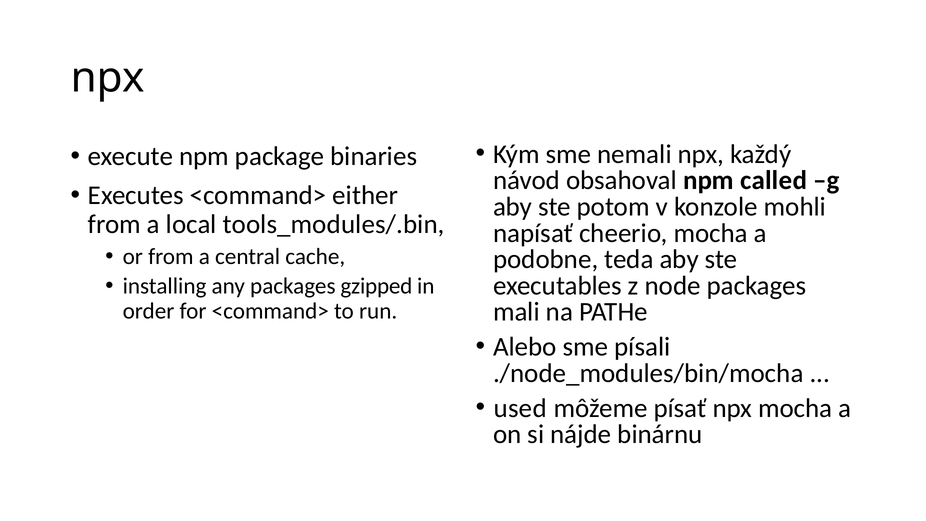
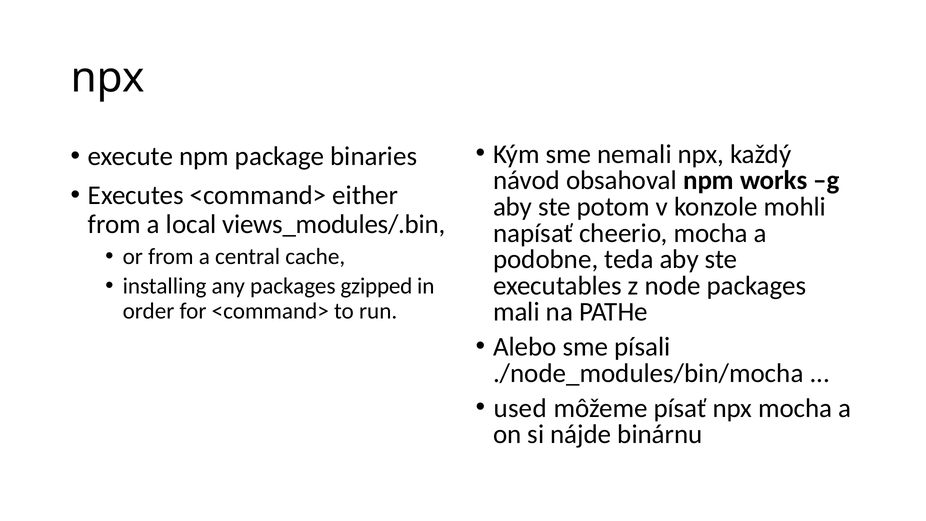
called: called -> works
tools_modules/.bin: tools_modules/.bin -> views_modules/.bin
